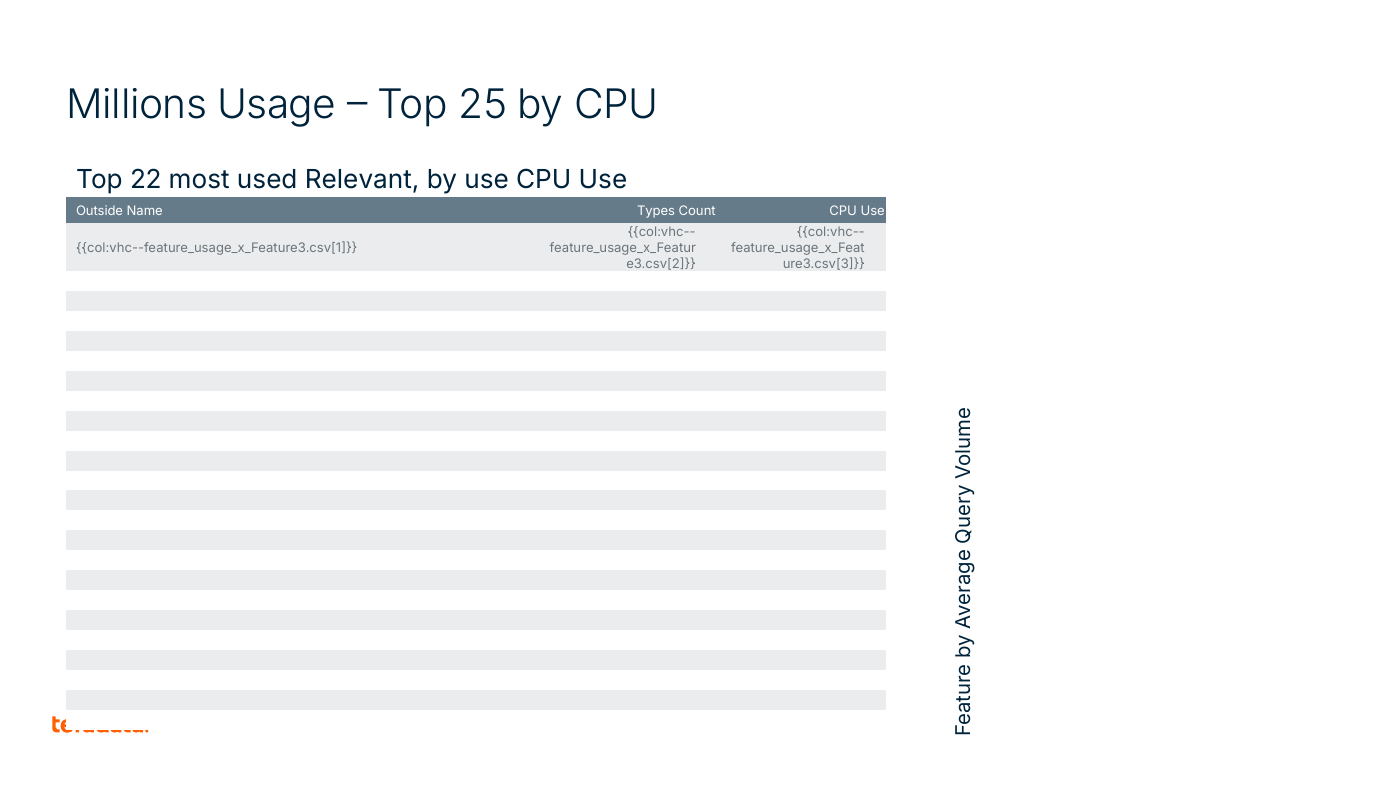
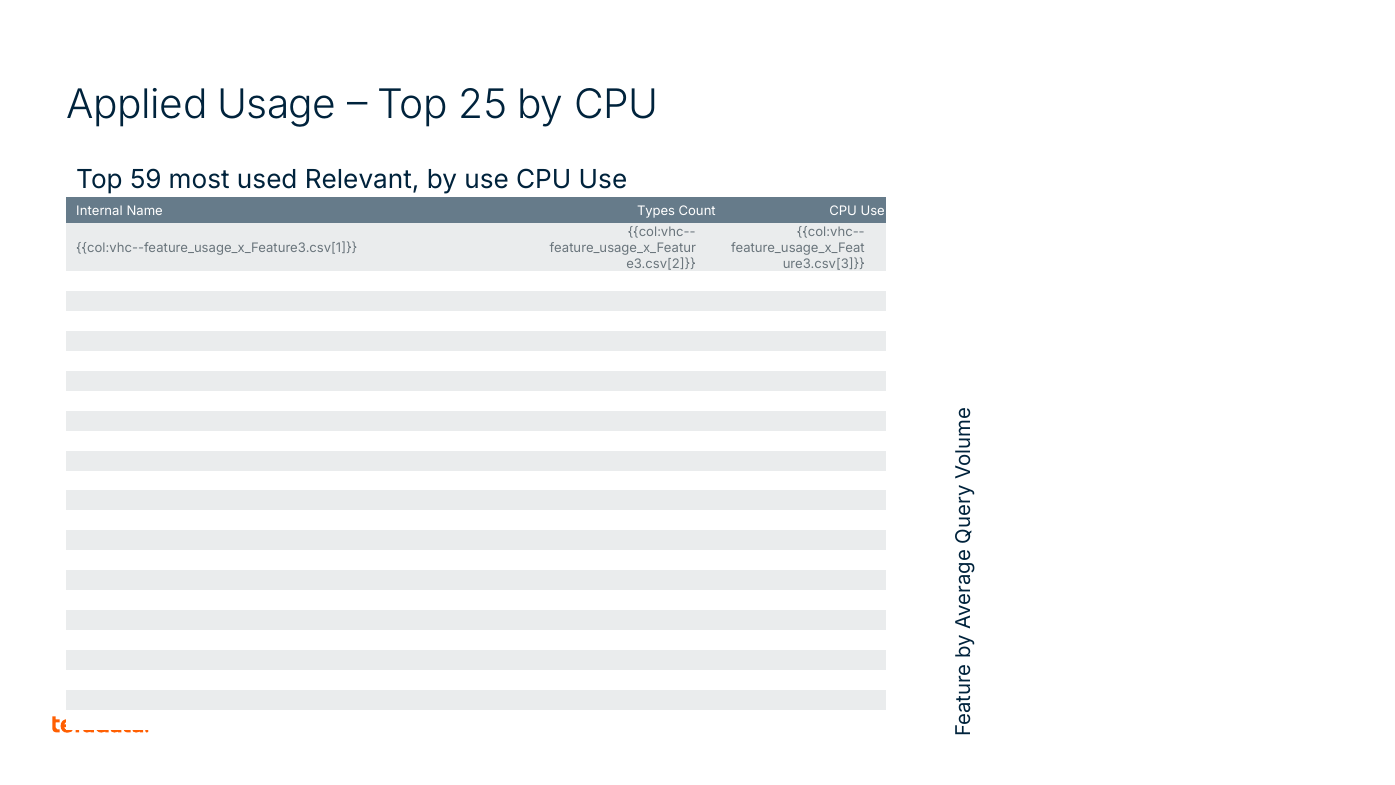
Millions: Millions -> Applied
22: 22 -> 59
Outside: Outside -> Internal
